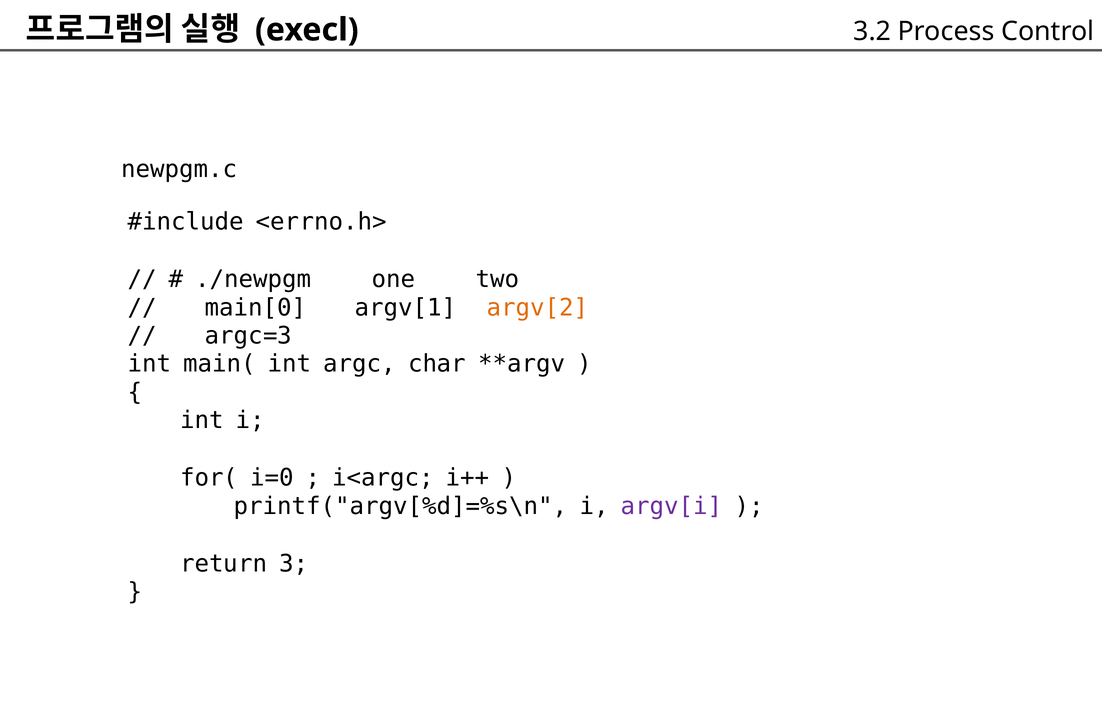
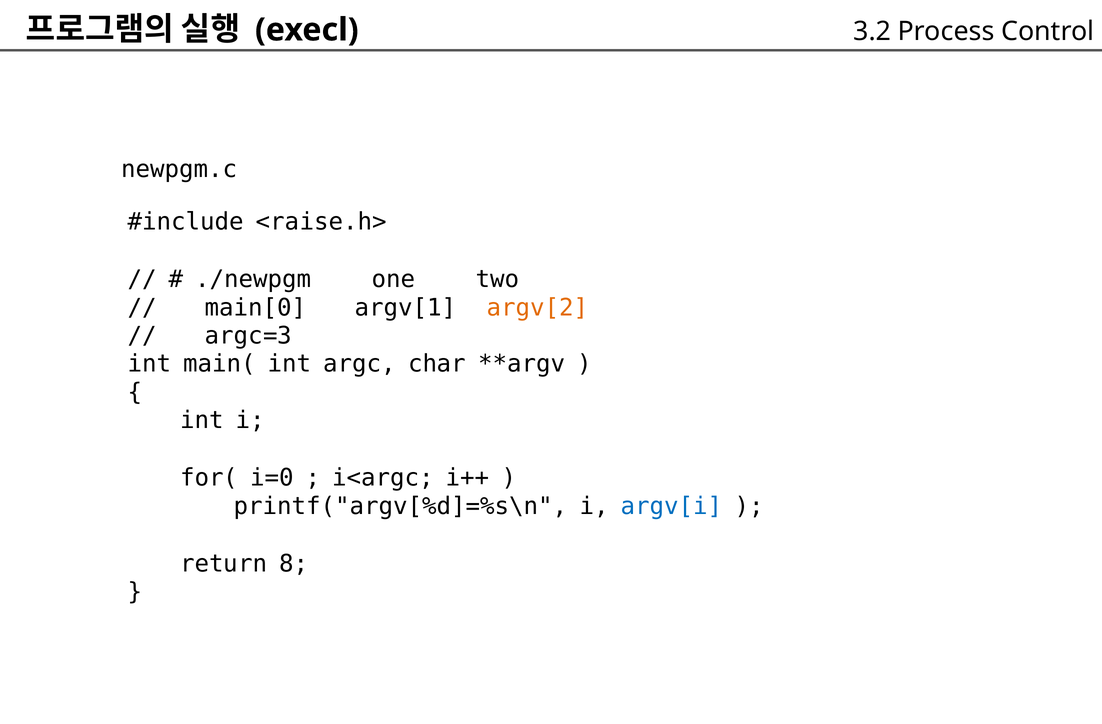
<errno.h>: <errno.h> -> <raise.h>
argv[i colour: purple -> blue
3: 3 -> 8
